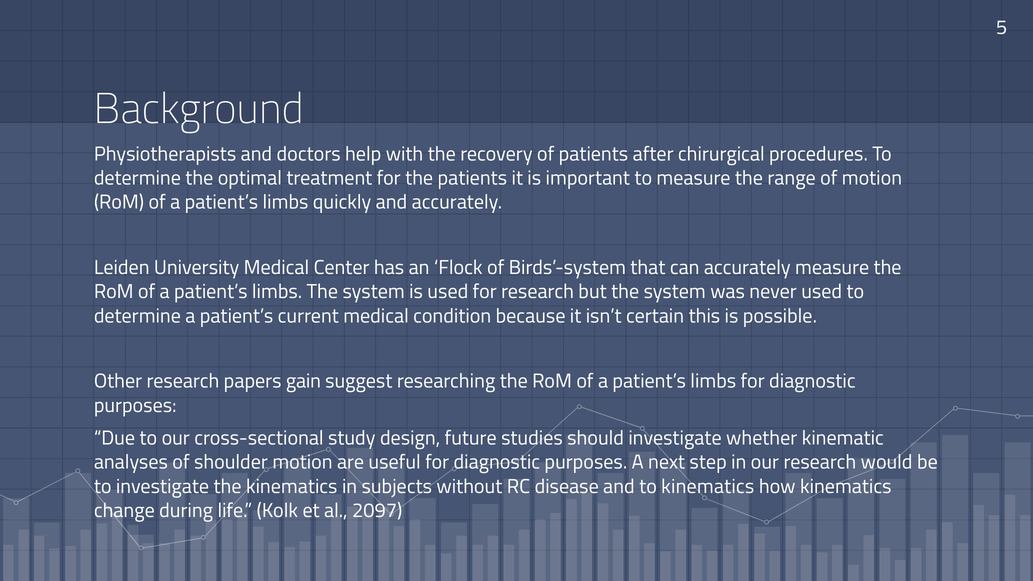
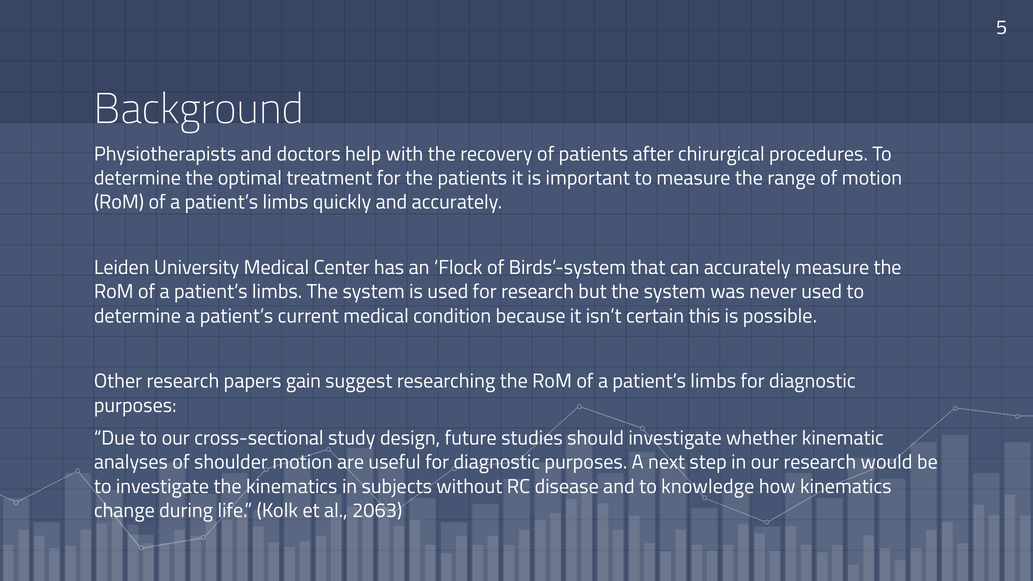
to kinematics: kinematics -> knowledge
2097: 2097 -> 2063
